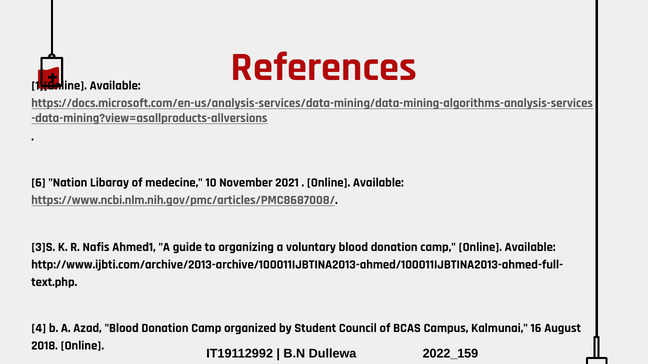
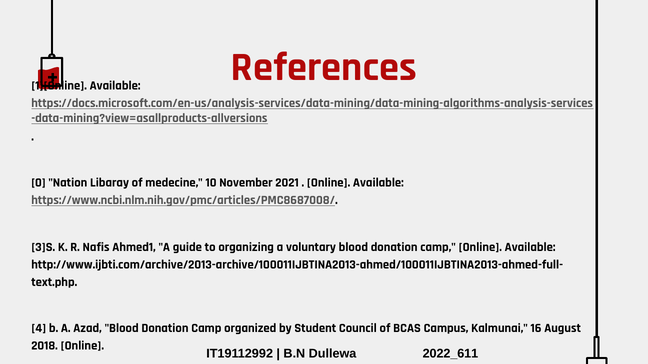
6: 6 -> 0
2022_159: 2022_159 -> 2022_611
